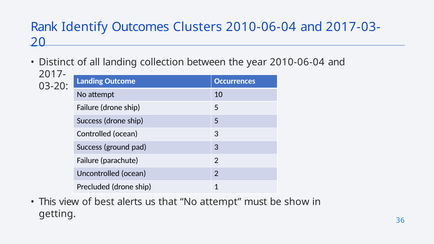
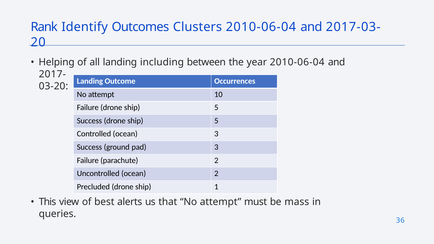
Distinct: Distinct -> Helping
collection: collection -> including
show: show -> mass
getting: getting -> queries
